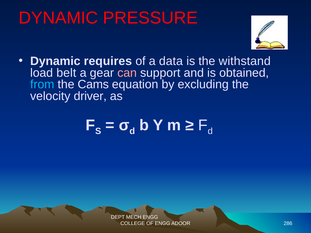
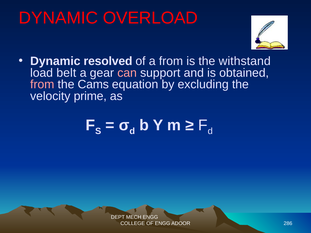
PRESSURE: PRESSURE -> OVERLOAD
requires: requires -> resolved
a data: data -> from
from at (42, 85) colour: light blue -> pink
driver: driver -> prime
